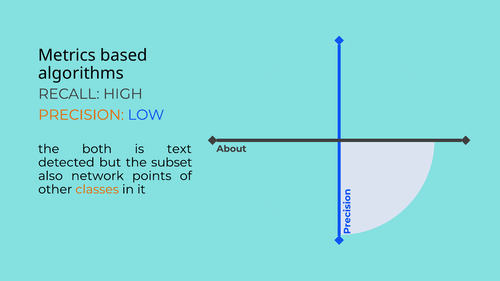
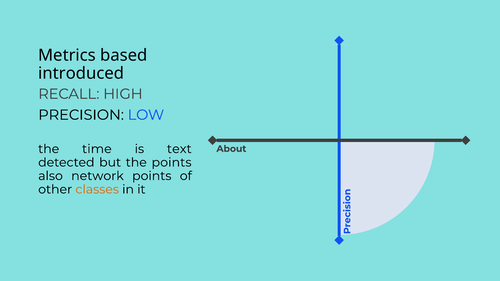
algorithms: algorithms -> introduced
PRECISION colour: orange -> black
both: both -> time
the subset: subset -> points
